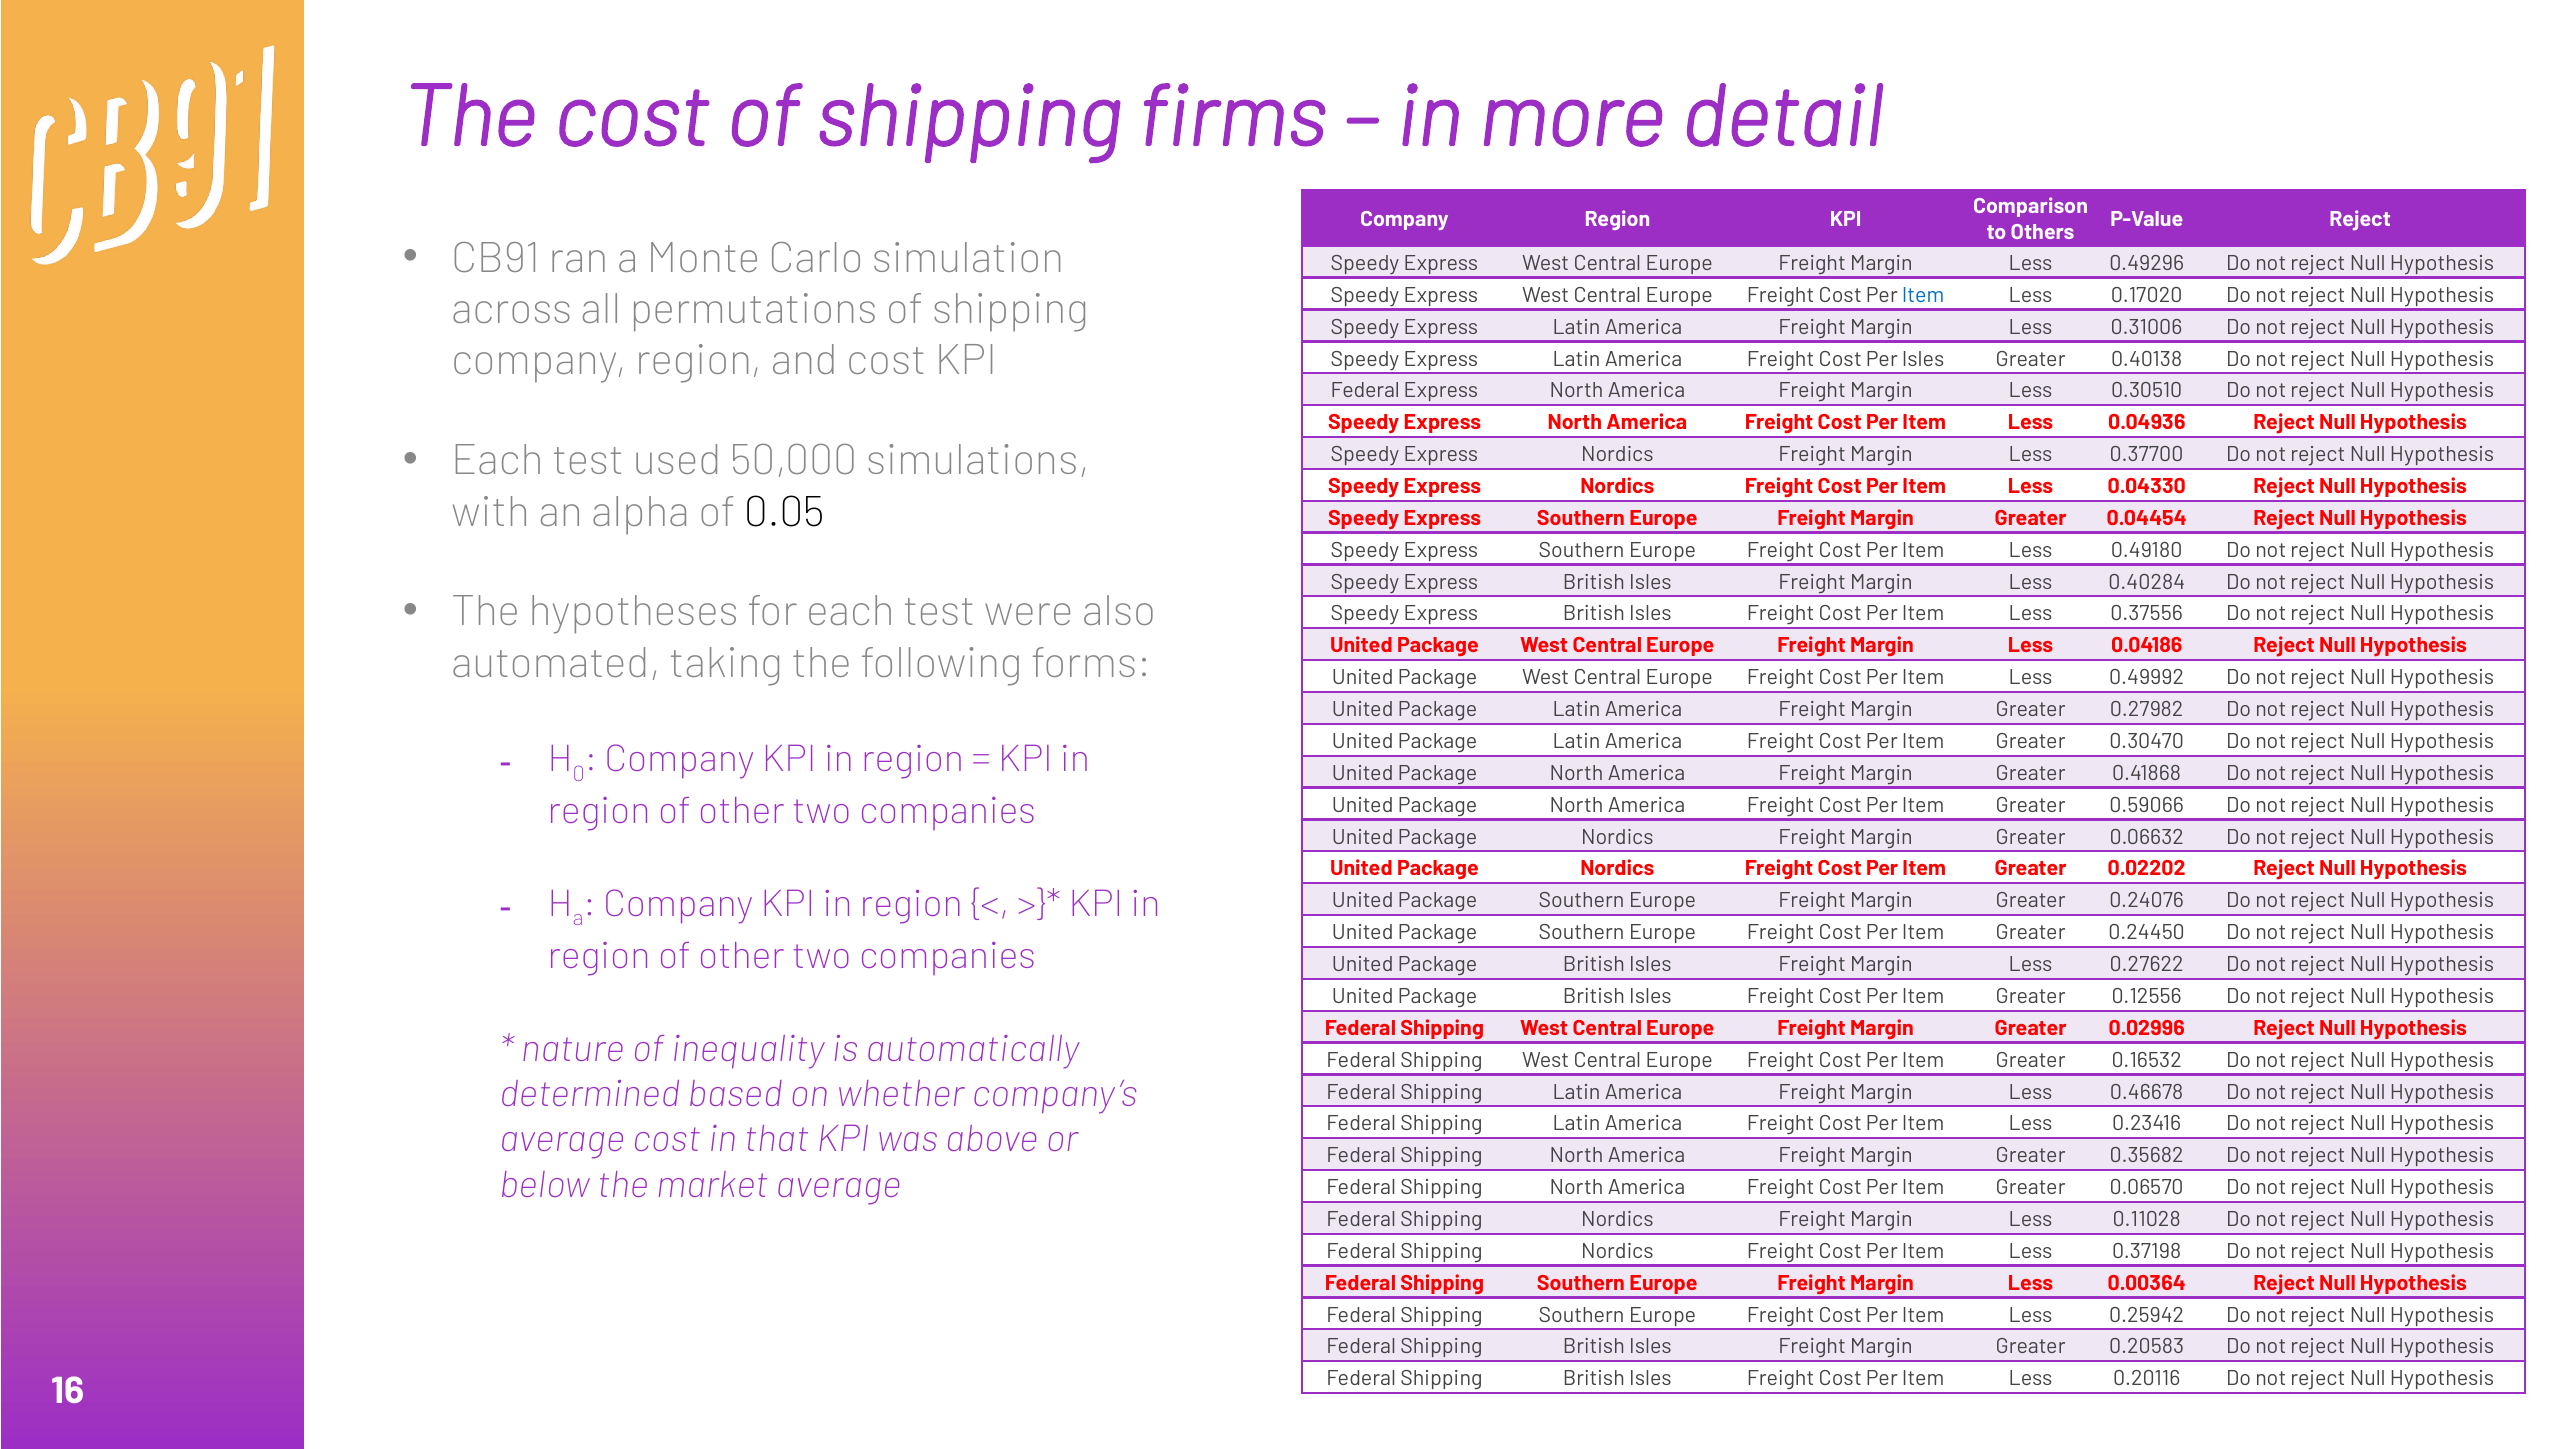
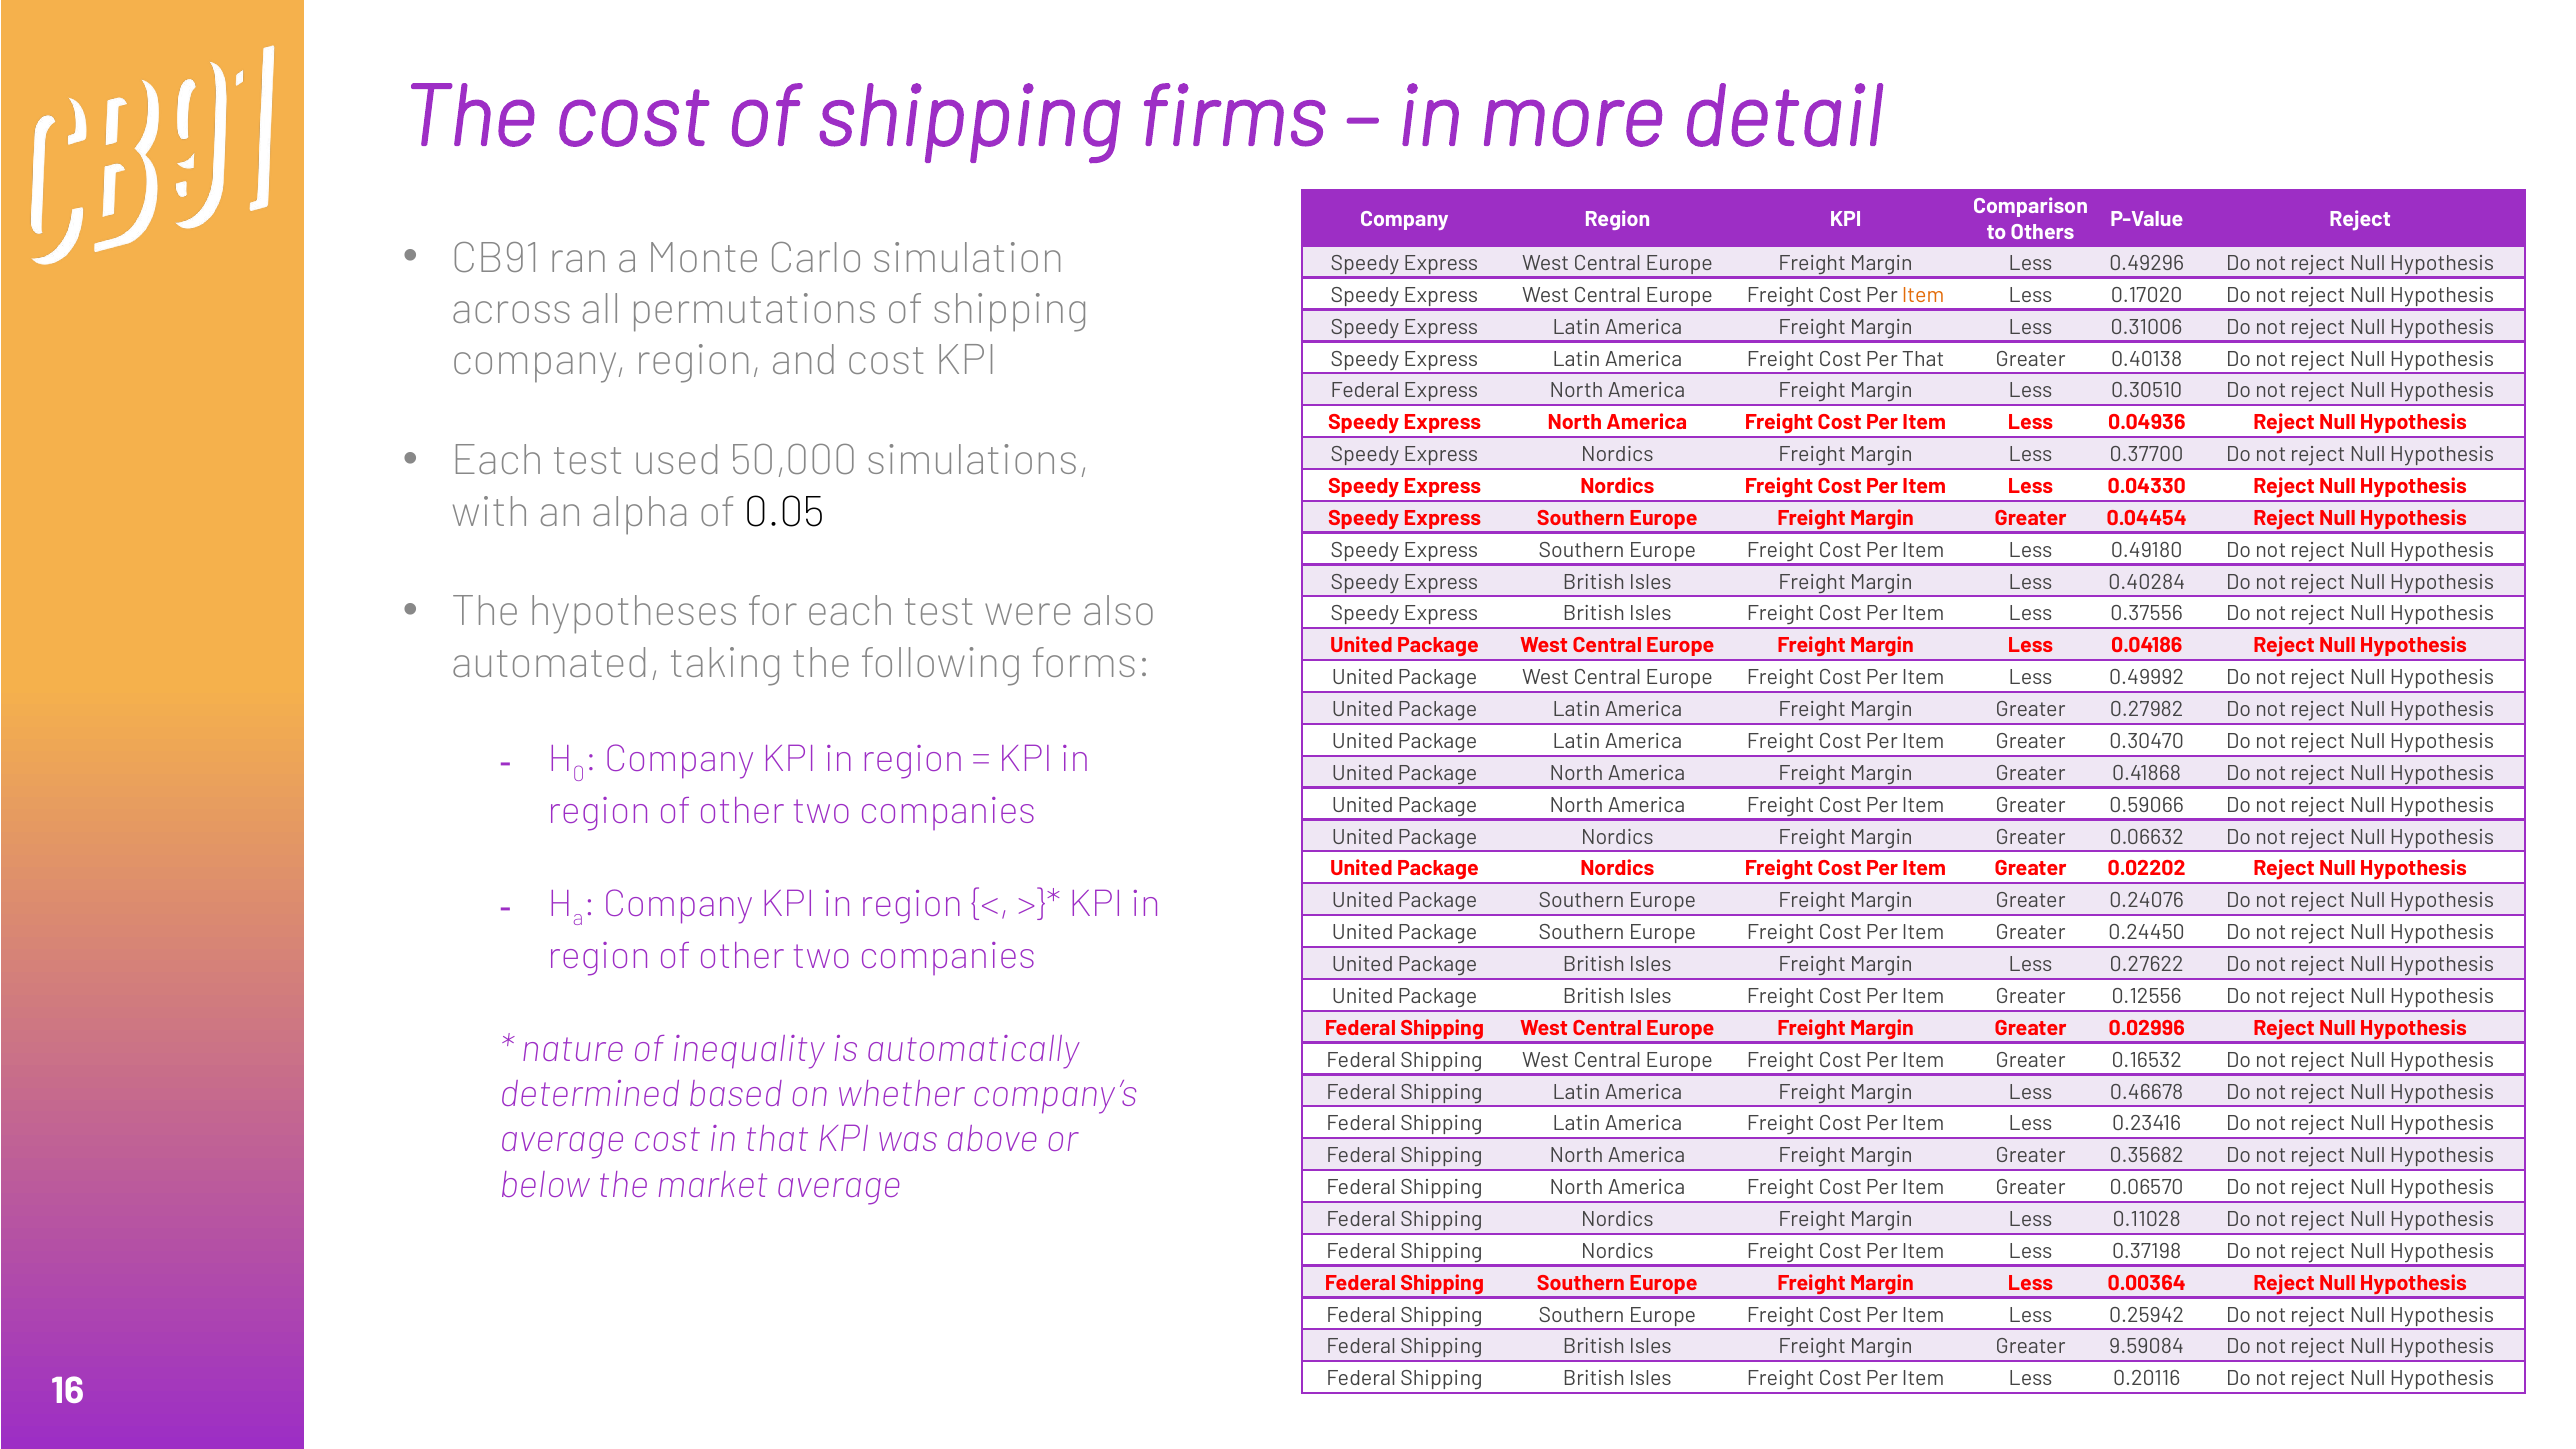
Item at (1923, 295) colour: blue -> orange
Per Isles: Isles -> That
0.20583: 0.20583 -> 9.59084
